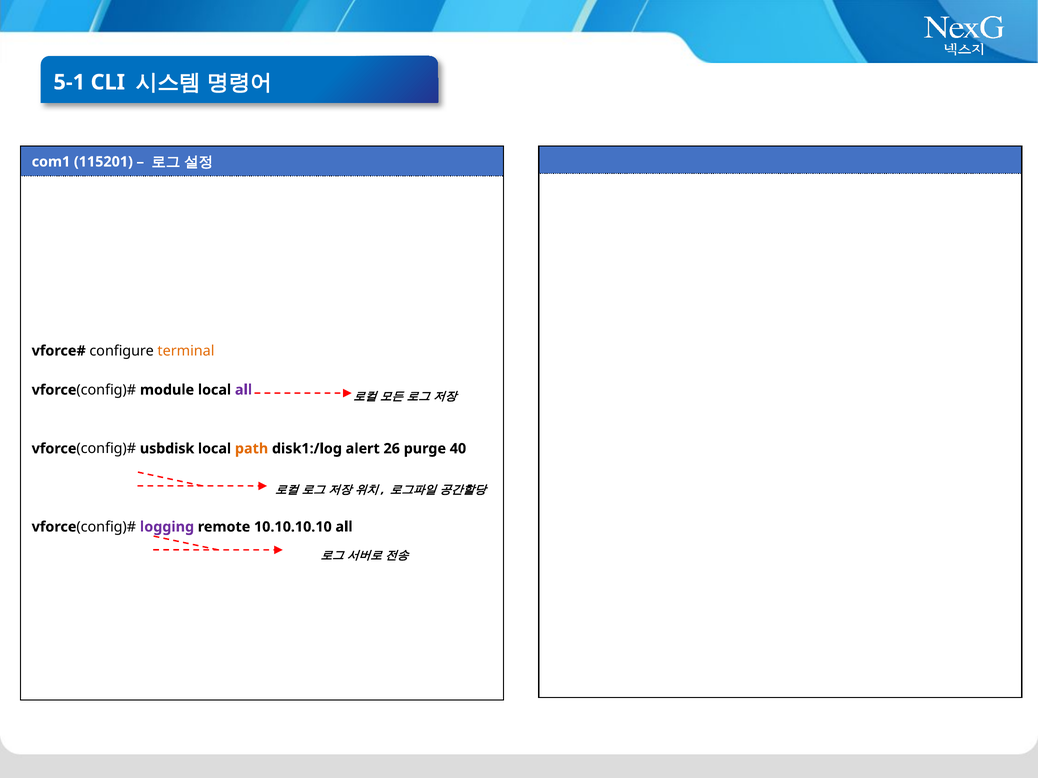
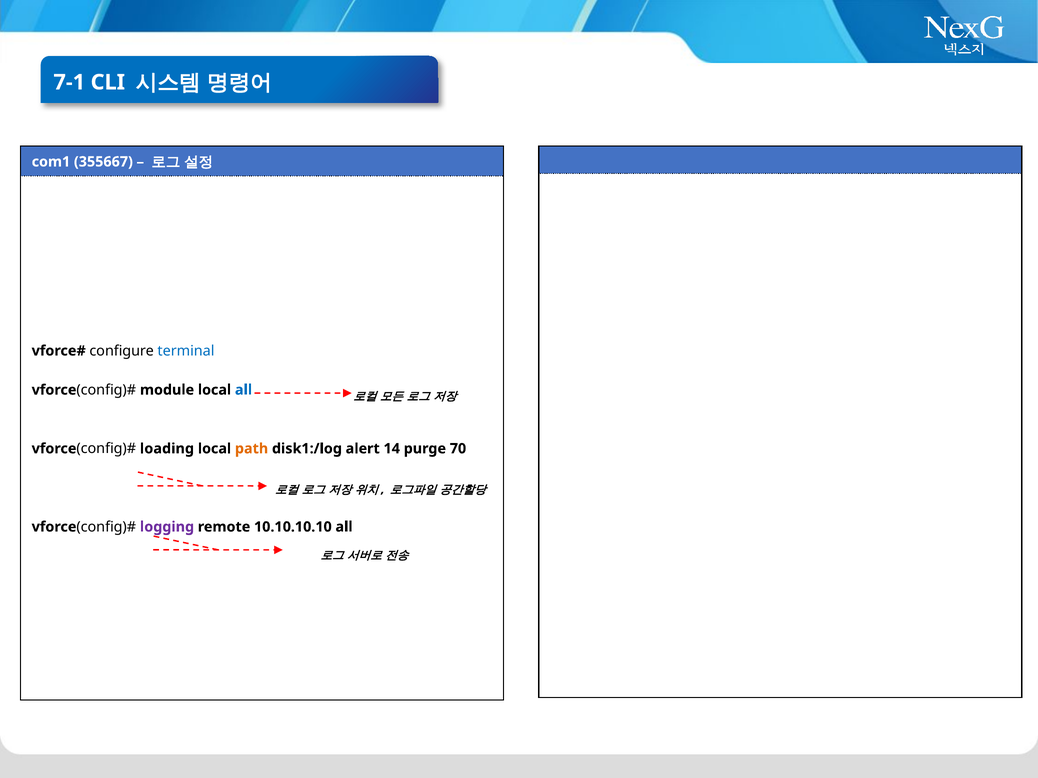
5-1: 5-1 -> 7-1
115201: 115201 -> 355667
terminal colour: orange -> blue
all at (244, 390) colour: purple -> blue
usbdisk: usbdisk -> loading
26: 26 -> 14
40: 40 -> 70
